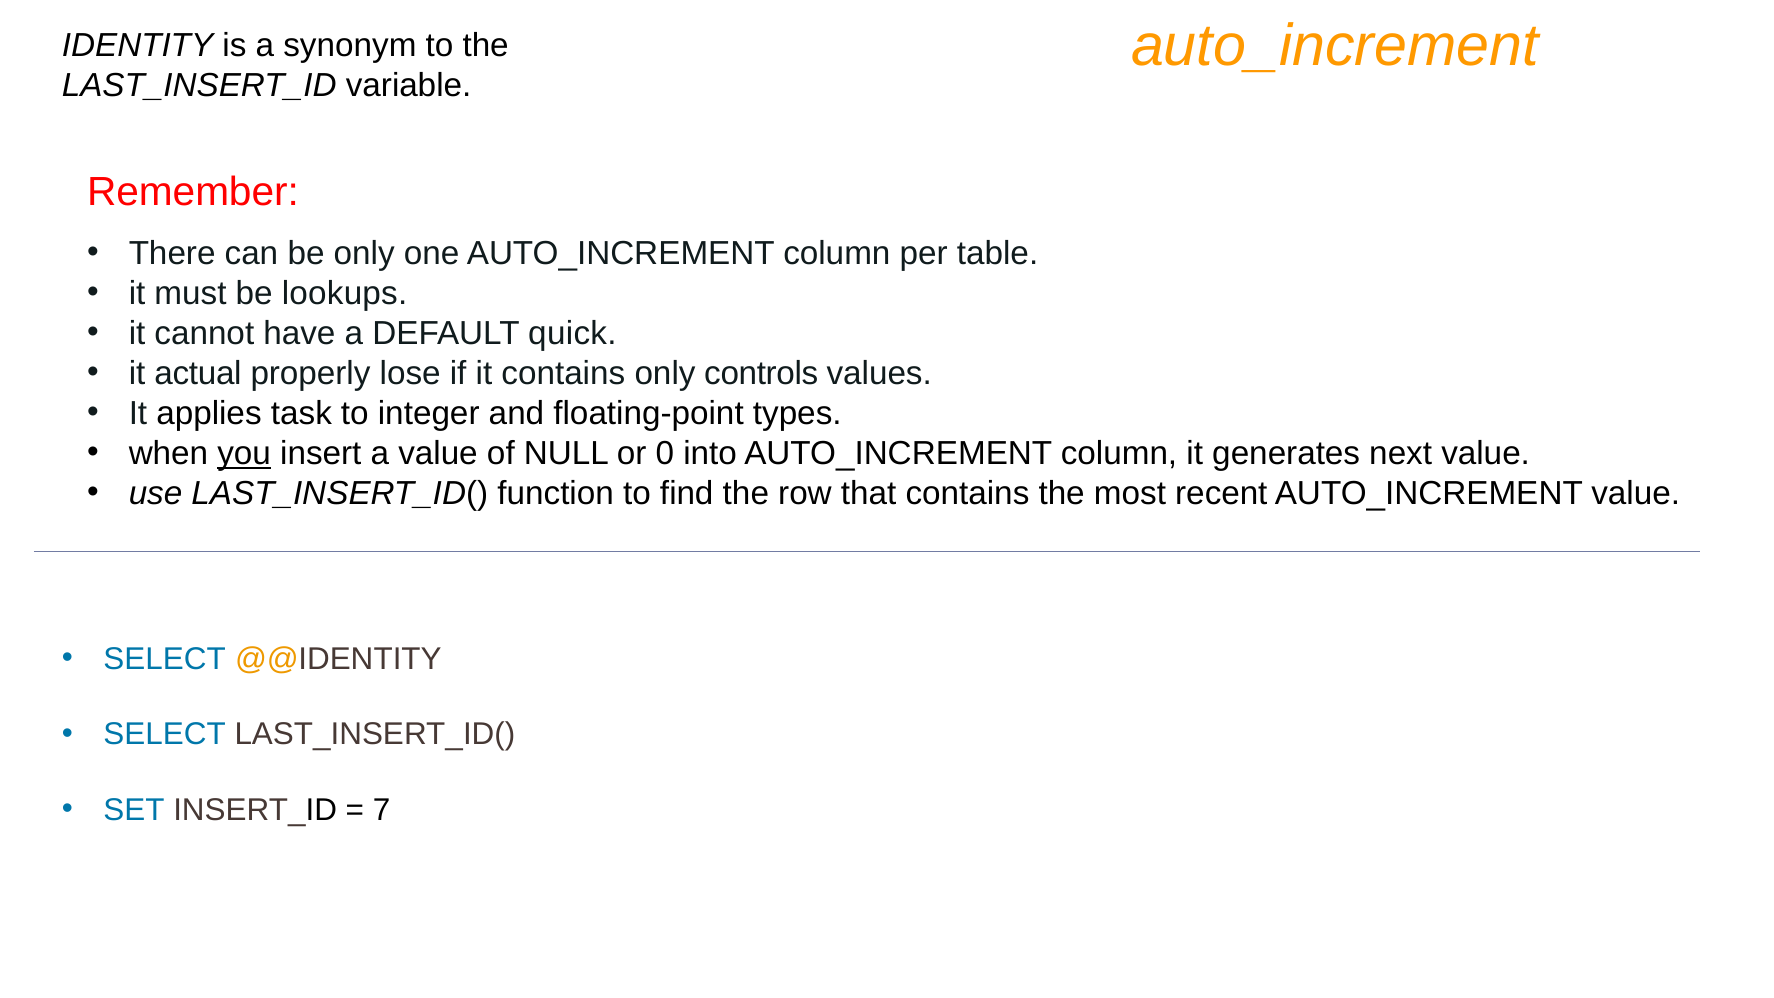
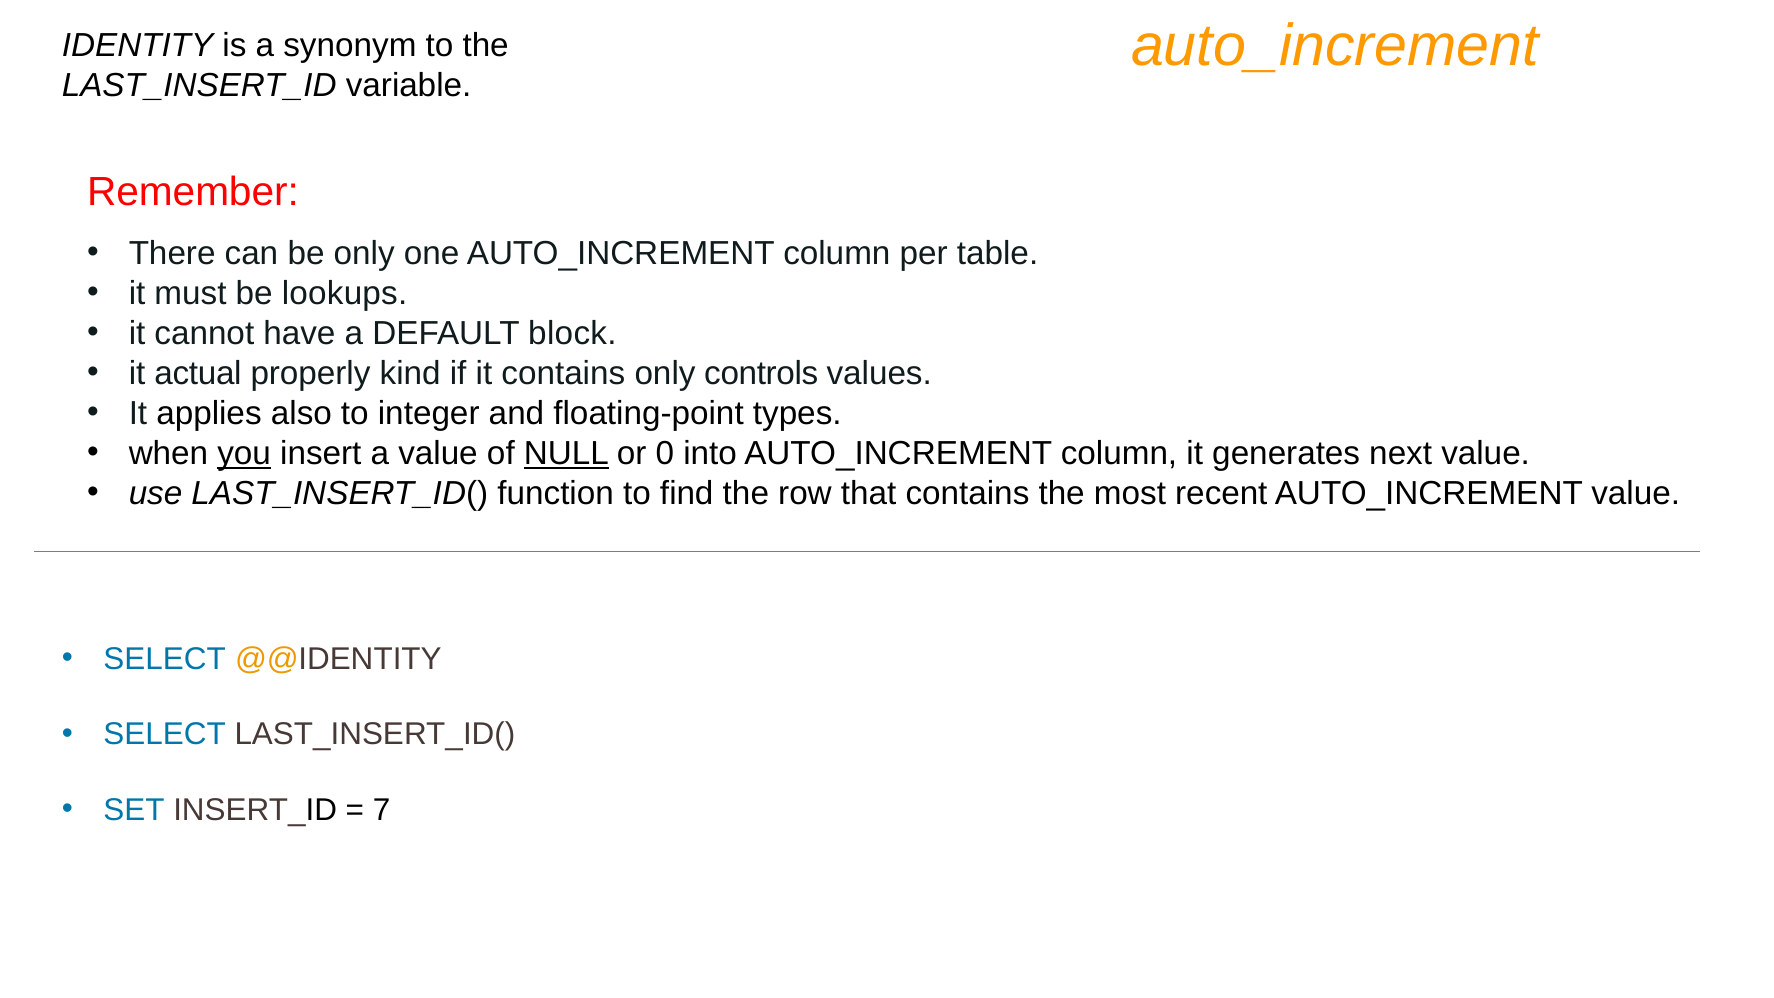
quick: quick -> block
lose: lose -> kind
task: task -> also
NULL underline: none -> present
